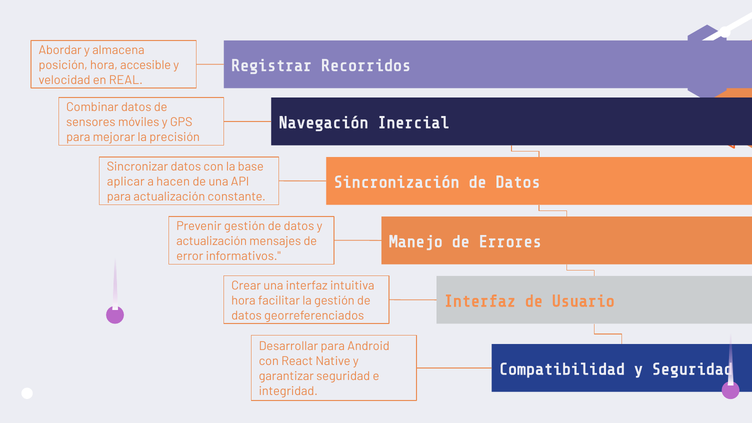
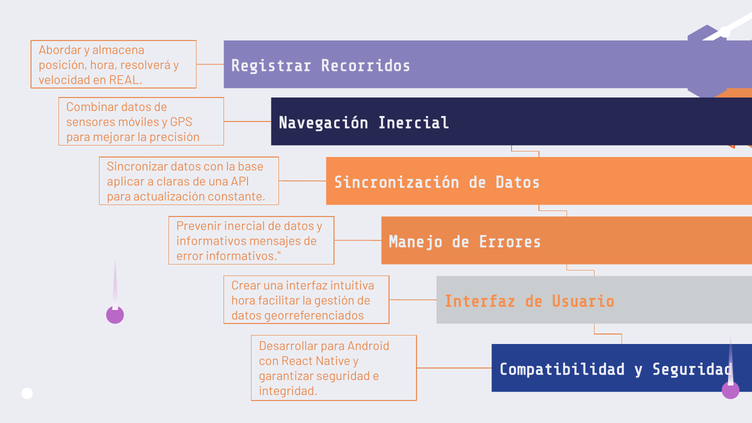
accesible: accesible -> resolverá
hacen: hacen -> claras
Prevenir gestión: gestión -> inercial
actualización at (212, 241): actualización -> informativos
